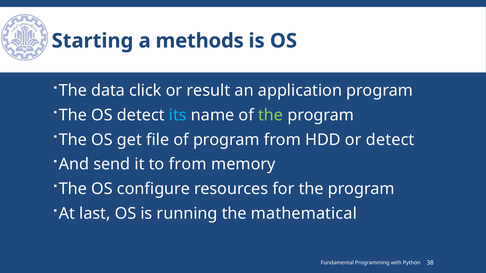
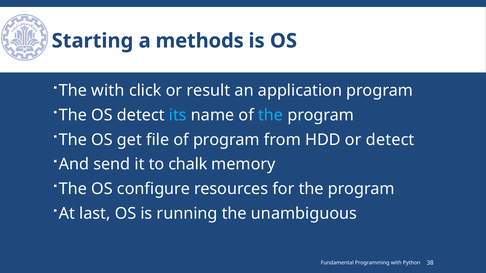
The data: data -> with
the at (271, 115) colour: light green -> light blue
to from: from -> chalk
mathematical: mathematical -> unambiguous
